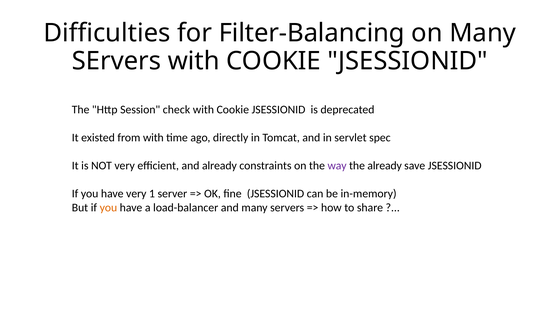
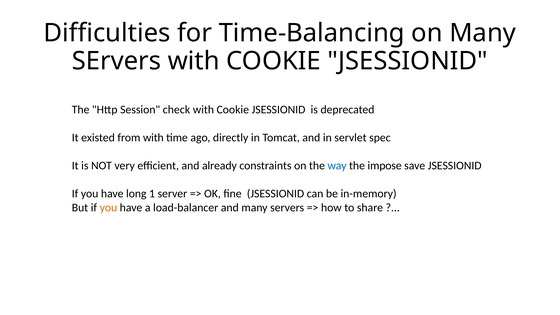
Filter-Balancing: Filter-Balancing -> Time-Balancing
way colour: purple -> blue
the already: already -> impose
have very: very -> long
